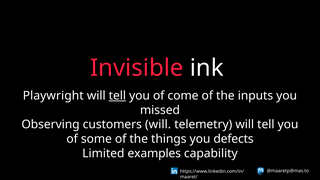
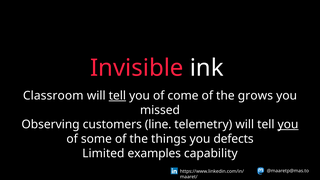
Playwright: Playwright -> Classroom
inputs: inputs -> grows
customers will: will -> line
you at (288, 125) underline: none -> present
